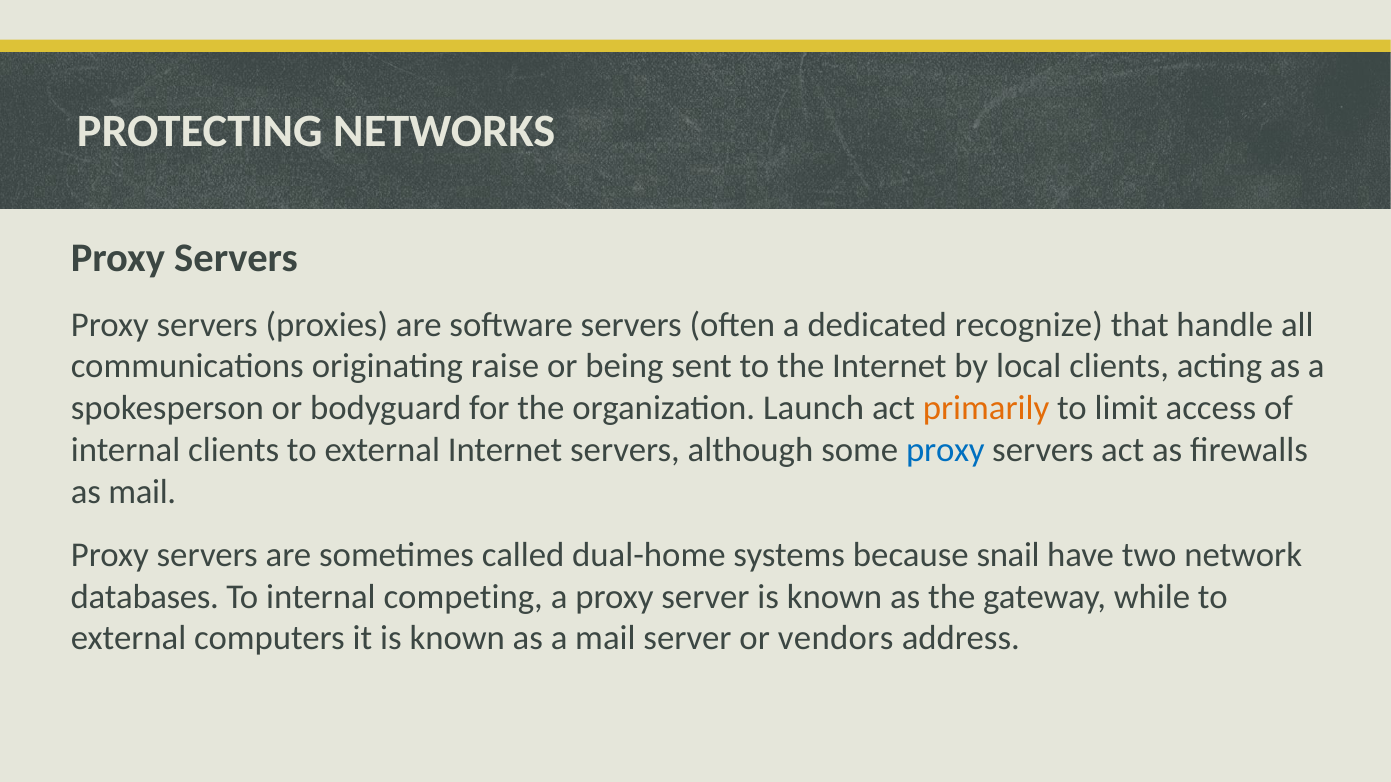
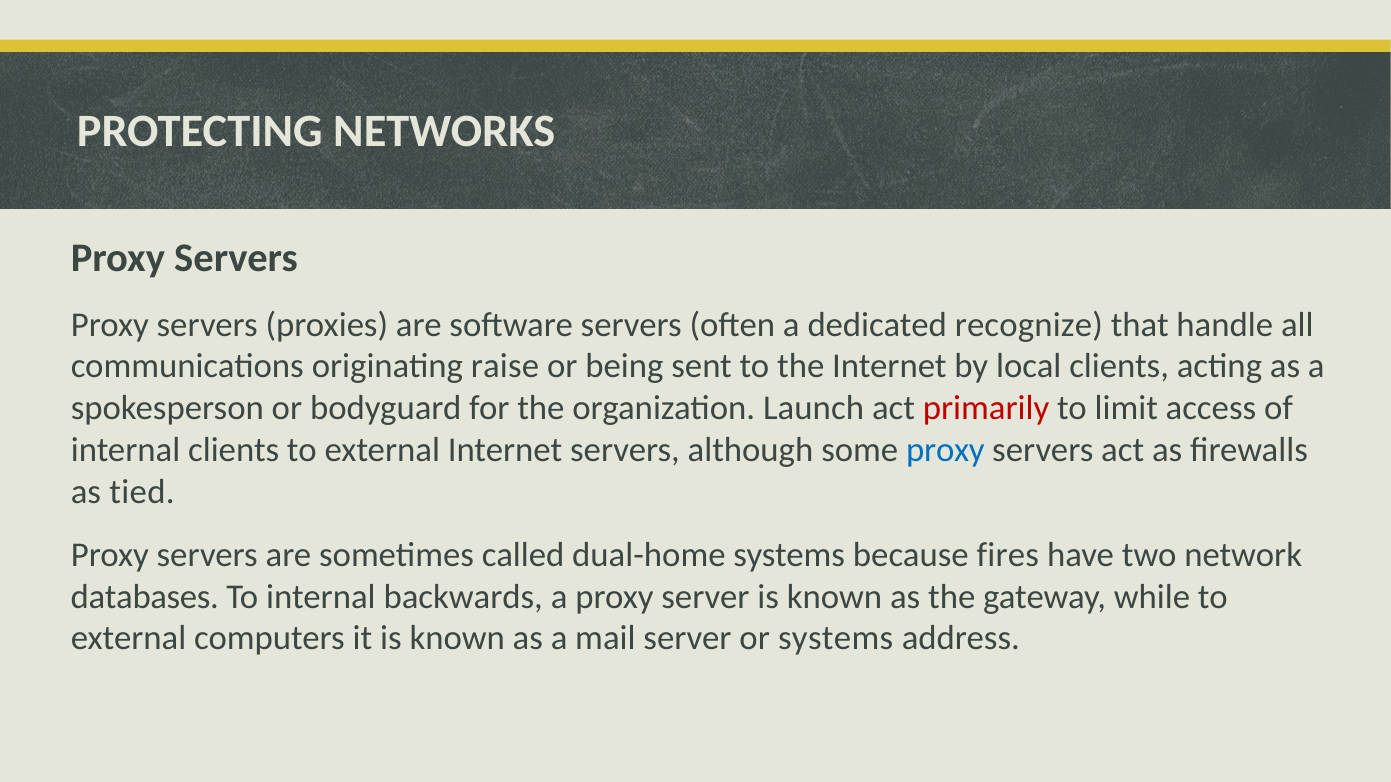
primarily colour: orange -> red
as mail: mail -> tied
snail: snail -> fires
competing: competing -> backwards
or vendors: vendors -> systems
